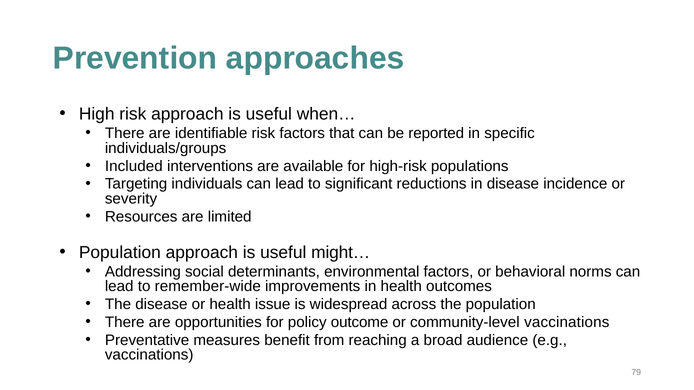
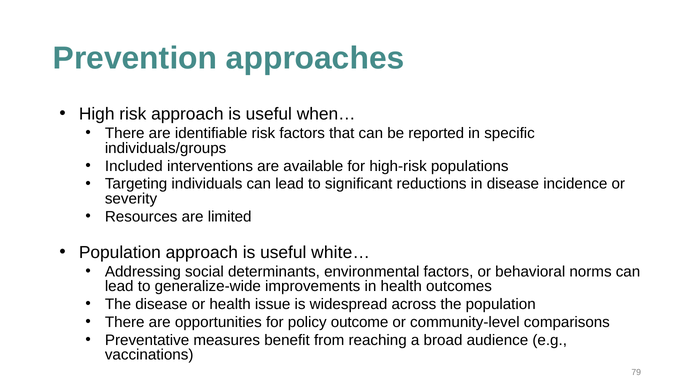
might…: might… -> white…
remember-wide: remember-wide -> generalize-wide
community-level vaccinations: vaccinations -> comparisons
